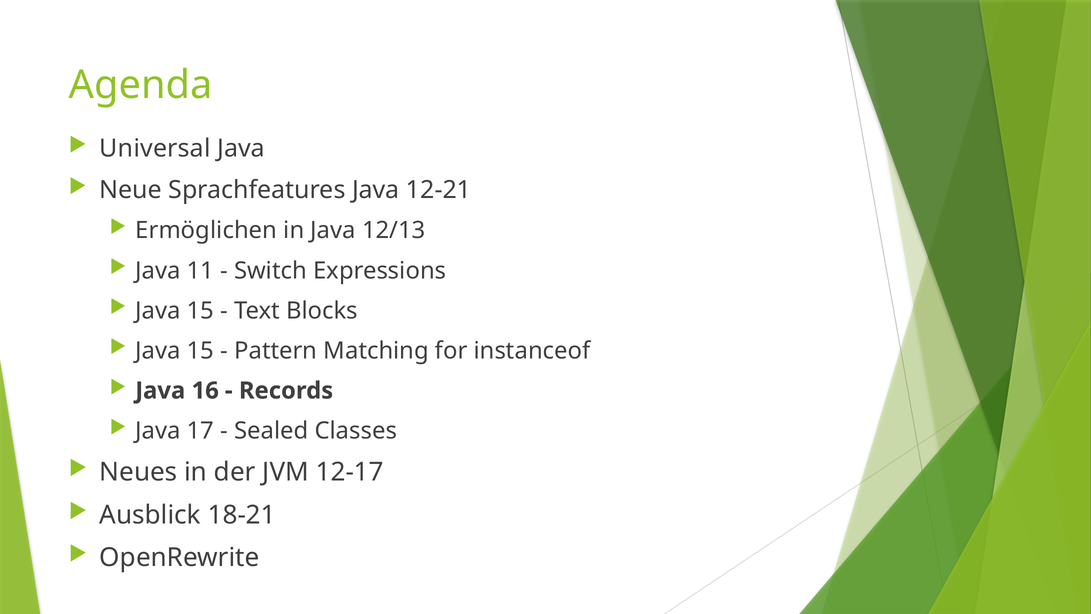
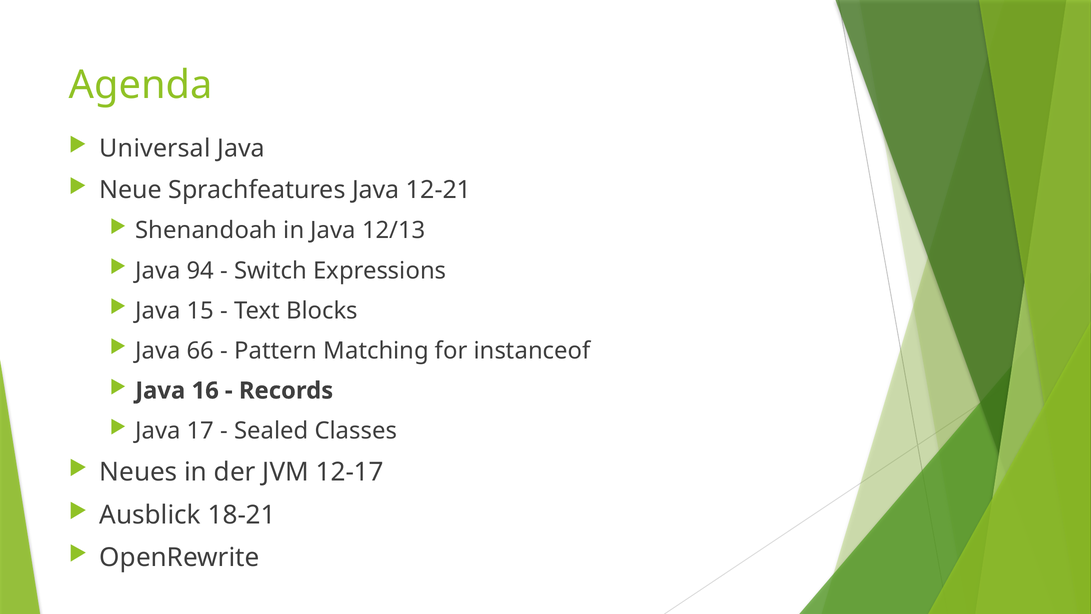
Ermöglichen: Ermöglichen -> Shenandoah
11: 11 -> 94
15 at (200, 351): 15 -> 66
